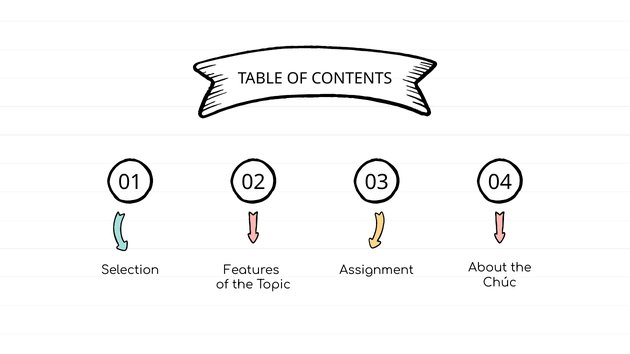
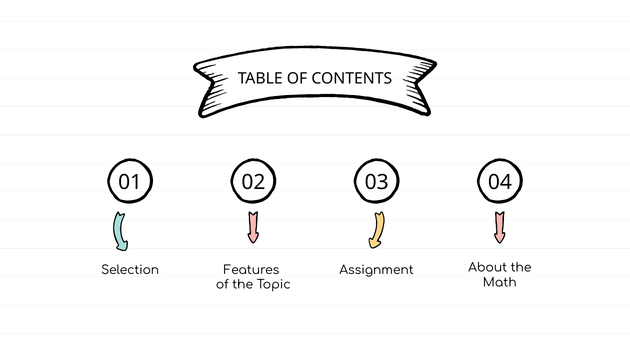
Chúc: Chúc -> Math
